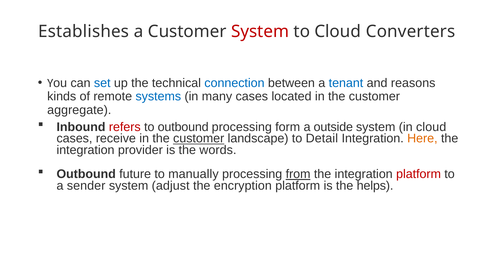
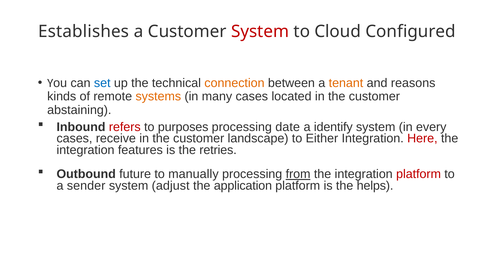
Converters: Converters -> Configured
connection colour: blue -> orange
tenant colour: blue -> orange
systems colour: blue -> orange
aggregate: aggregate -> abstaining
to outbound: outbound -> purposes
form: form -> date
outside: outside -> identify
in cloud: cloud -> every
customer at (199, 138) underline: present -> none
Detail: Detail -> Either
Here colour: orange -> red
provider: provider -> features
words: words -> retries
encryption: encryption -> application
